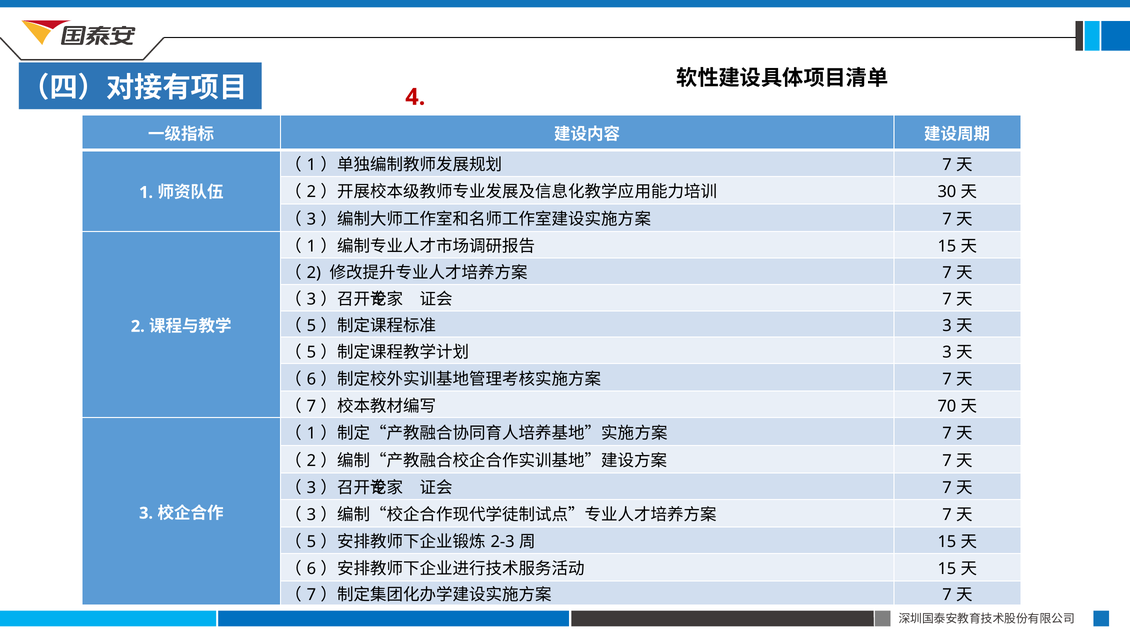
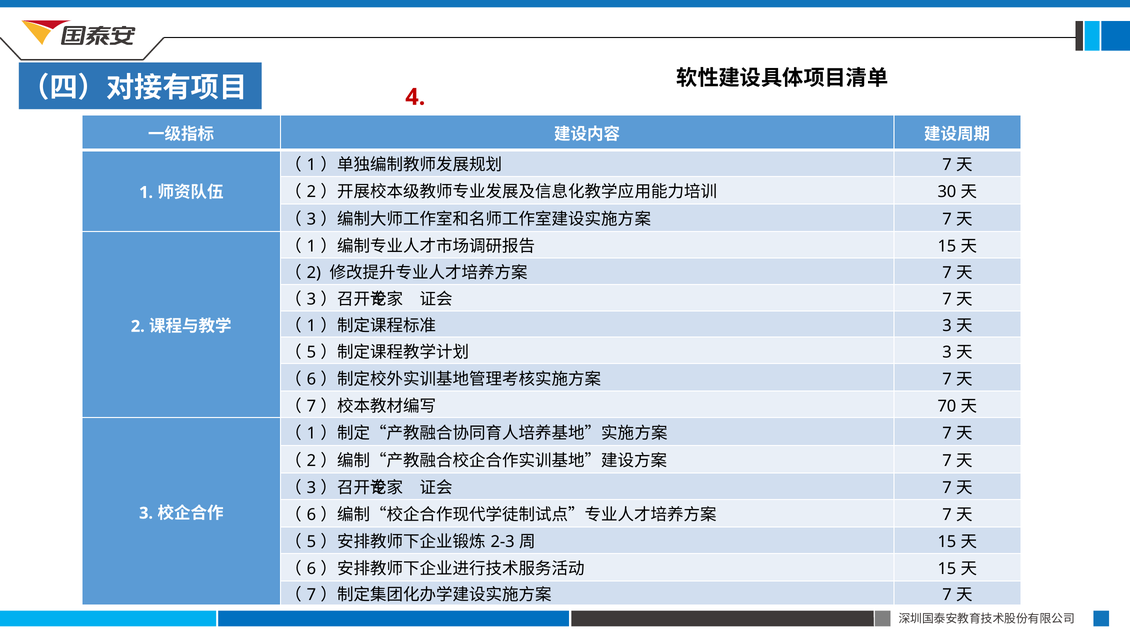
5 at (311, 326): 5 -> 1
3 at (311, 515): 3 -> 6
